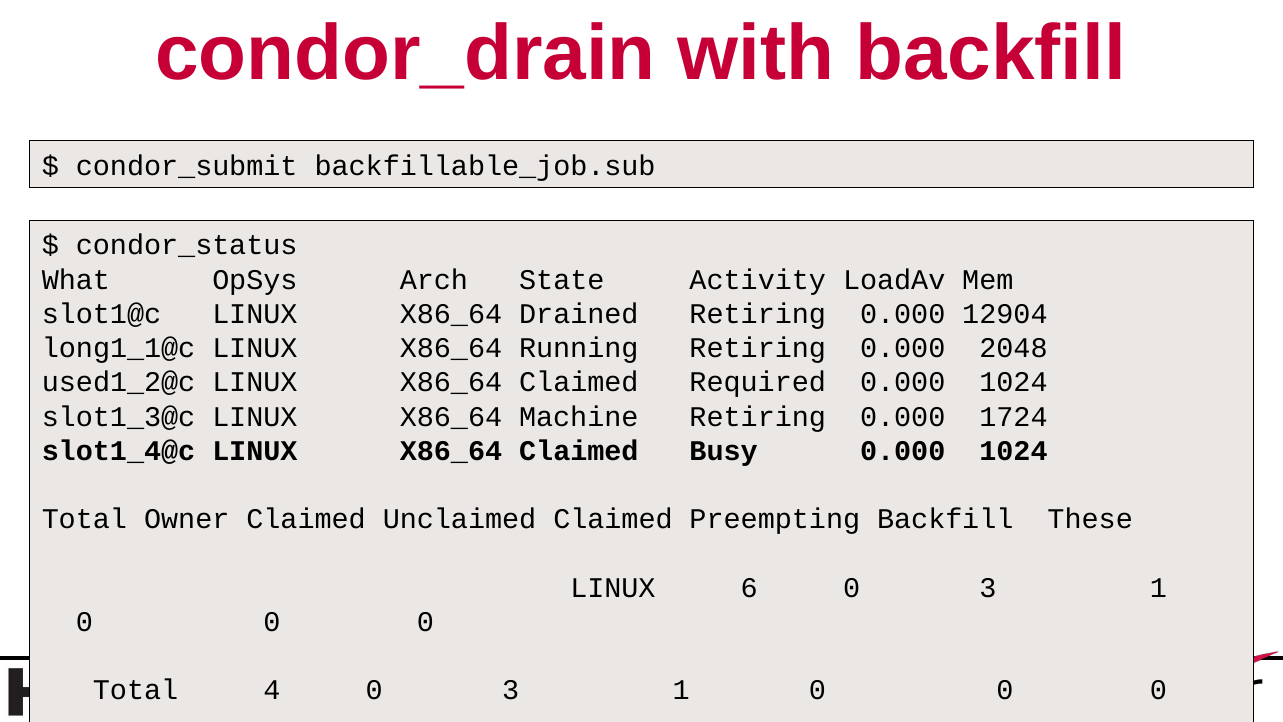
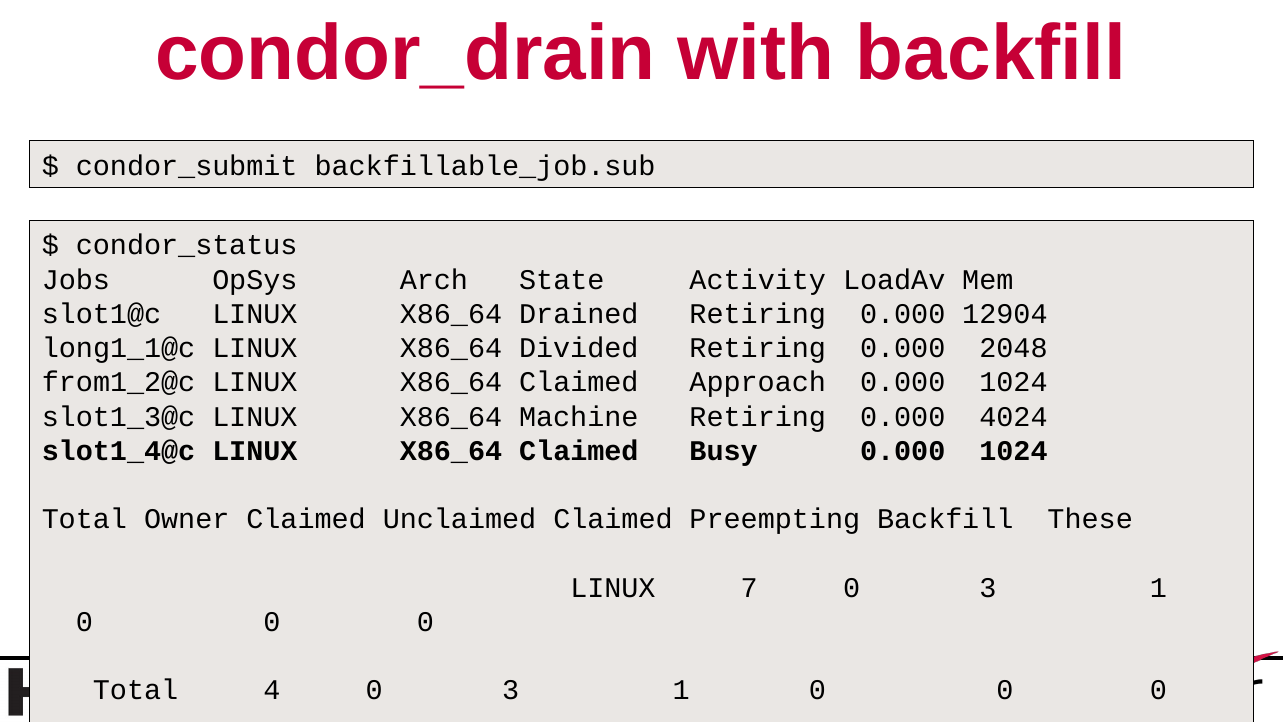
What: What -> Jobs
Running: Running -> Divided
used1_2@c: used1_2@c -> from1_2@c
Required: Required -> Approach
1724: 1724 -> 4024
6: 6 -> 7
